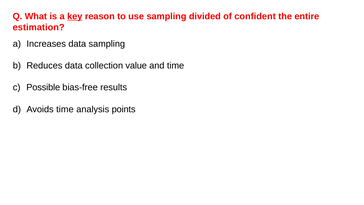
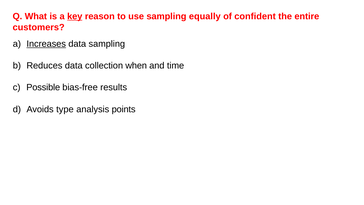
divided: divided -> equally
estimation: estimation -> customers
Increases underline: none -> present
value: value -> when
Avoids time: time -> type
